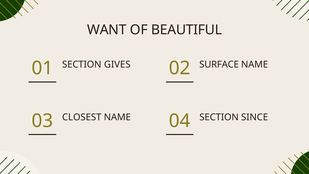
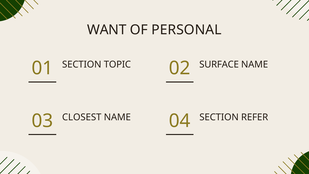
BEAUTIFUL: BEAUTIFUL -> PERSONAL
GIVES: GIVES -> TOPIC
SINCE: SINCE -> REFER
